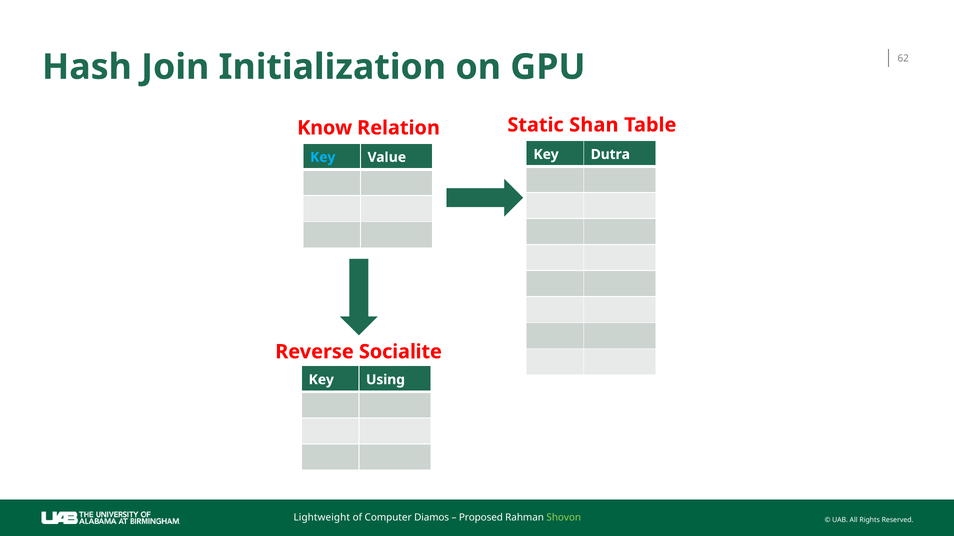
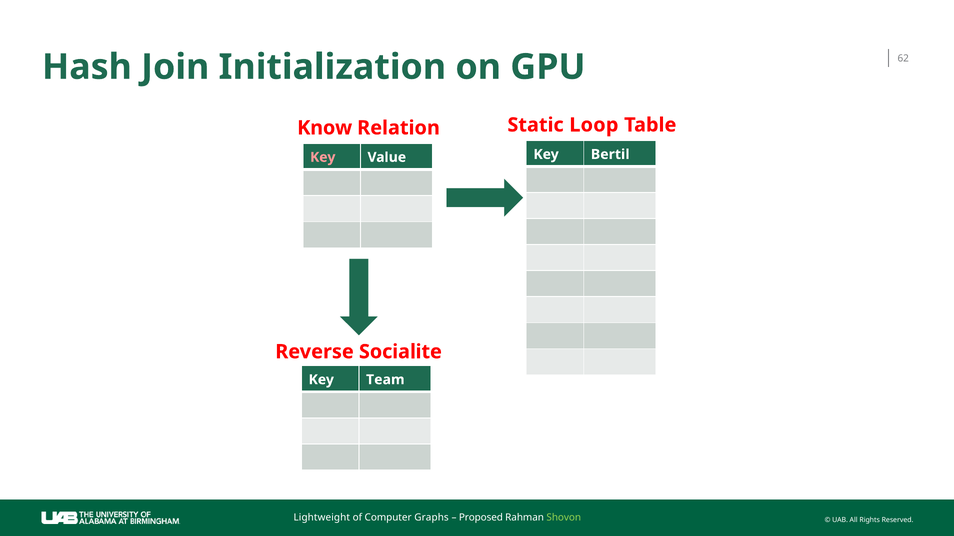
Shan: Shan -> Loop
Dutra: Dutra -> Bertil
Key at (323, 157) colour: light blue -> pink
Using: Using -> Team
Diamos: Diamos -> Graphs
